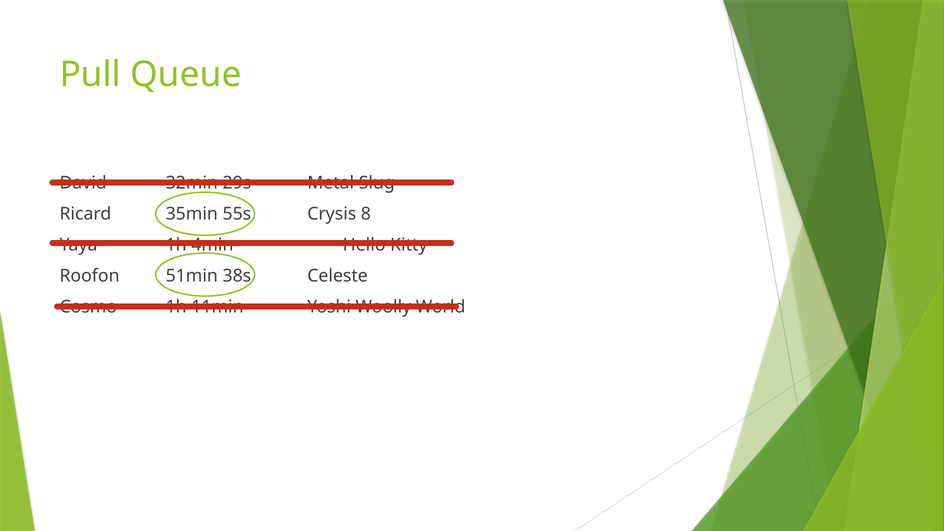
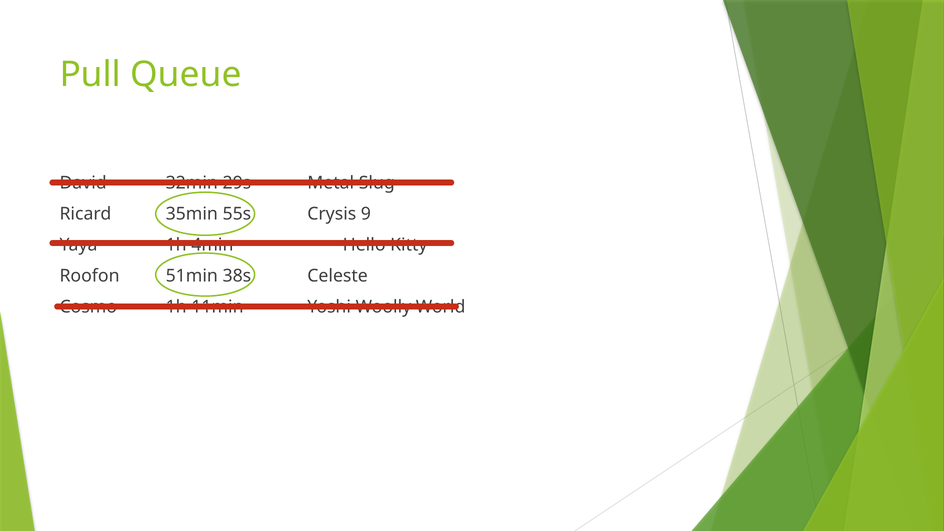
8: 8 -> 9
